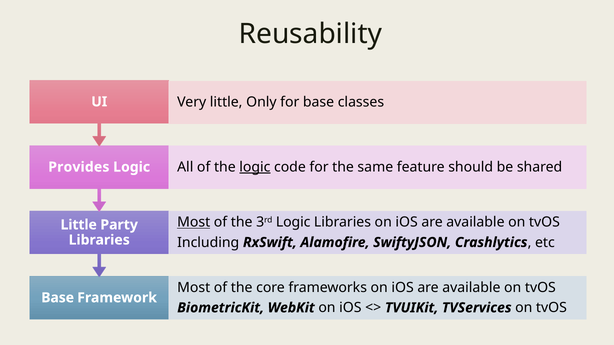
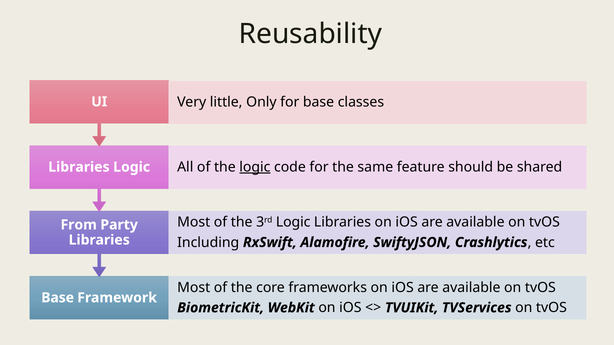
Provides at (79, 167): Provides -> Libraries
Most at (194, 223) underline: present -> none
Little at (79, 225): Little -> From
